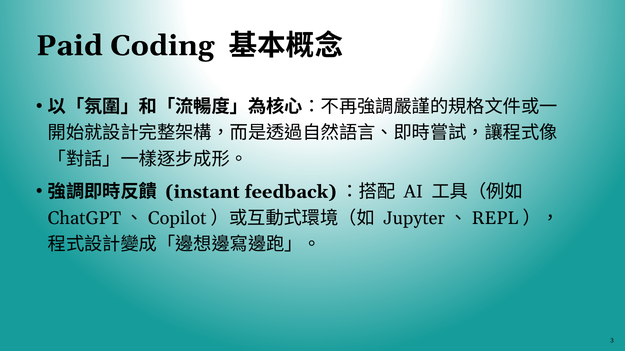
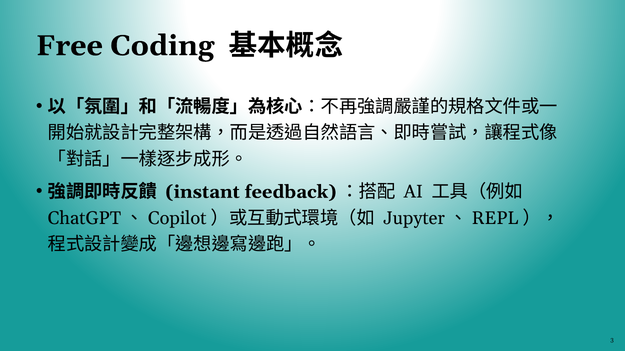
Paid: Paid -> Free
